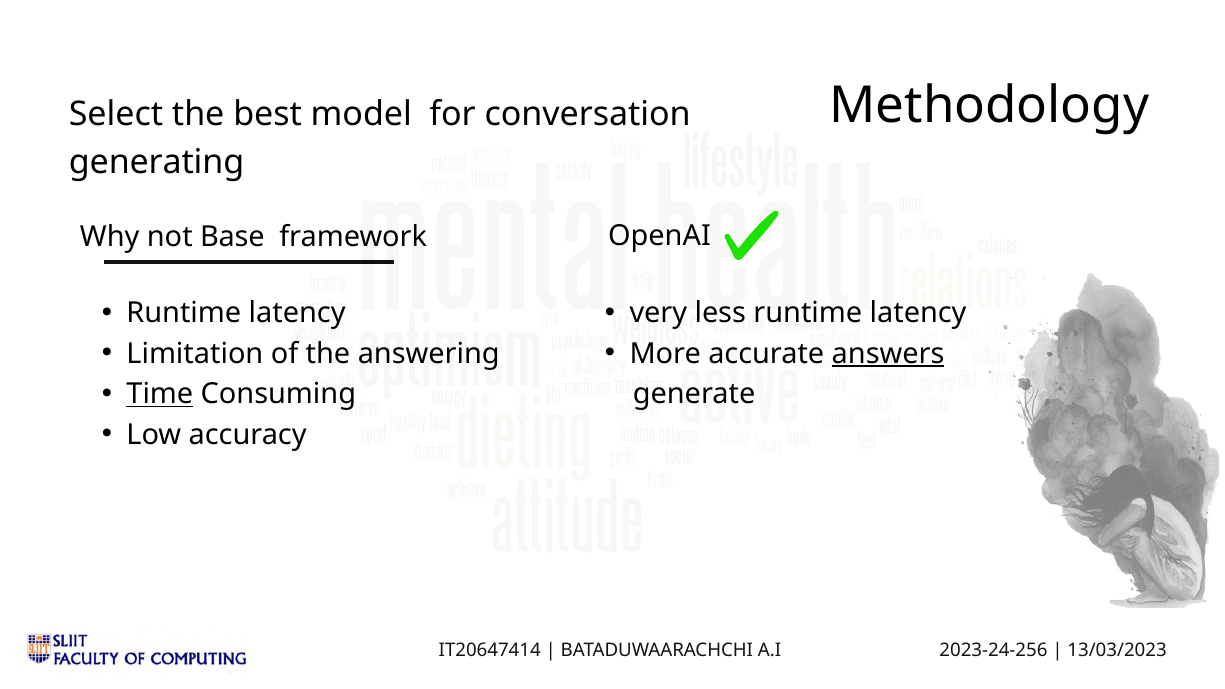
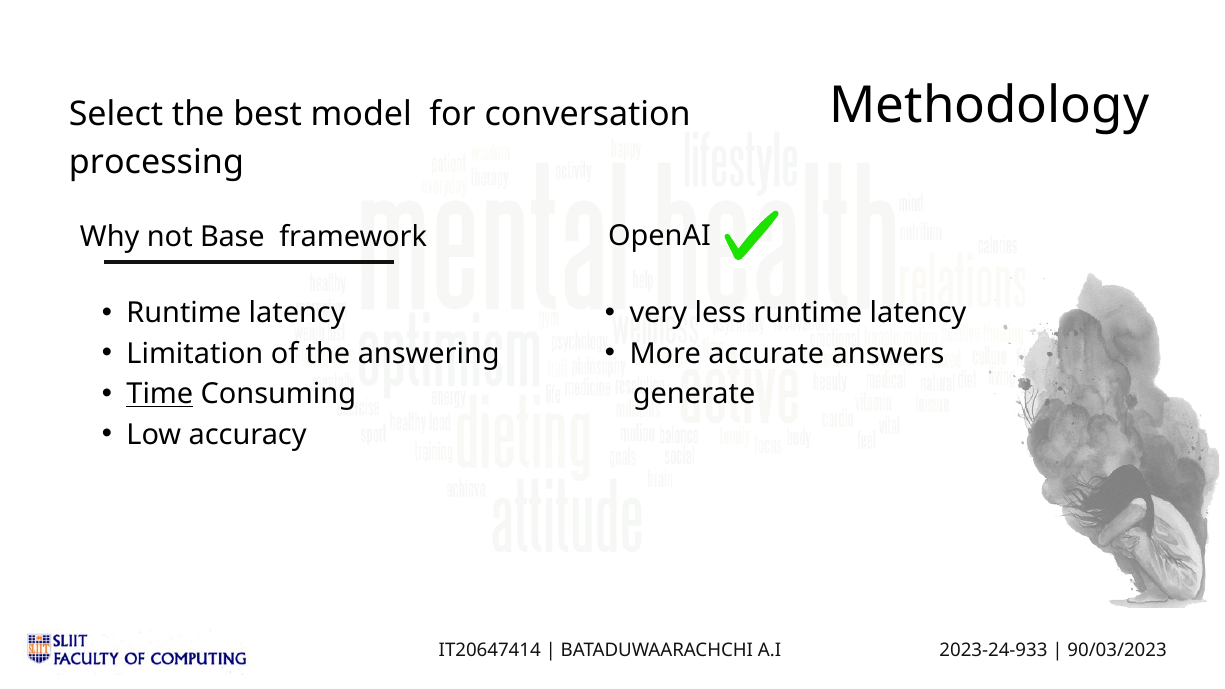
generating: generating -> processing
answers underline: present -> none
2023-24-256: 2023-24-256 -> 2023-24-933
13/03/2023: 13/03/2023 -> 90/03/2023
